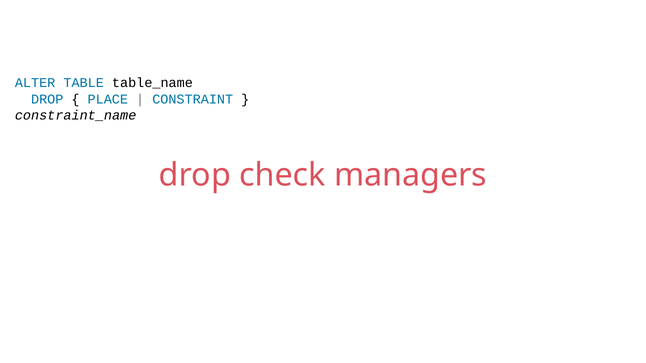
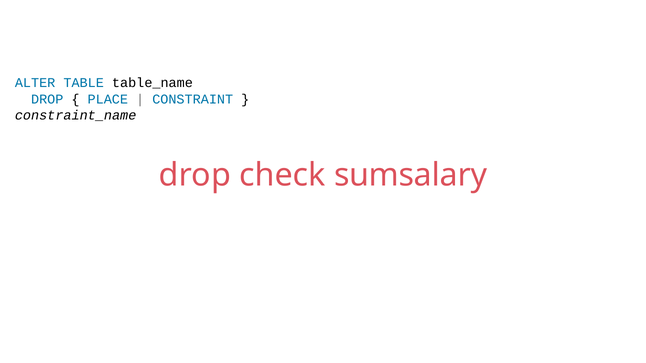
managers: managers -> sumsalary
